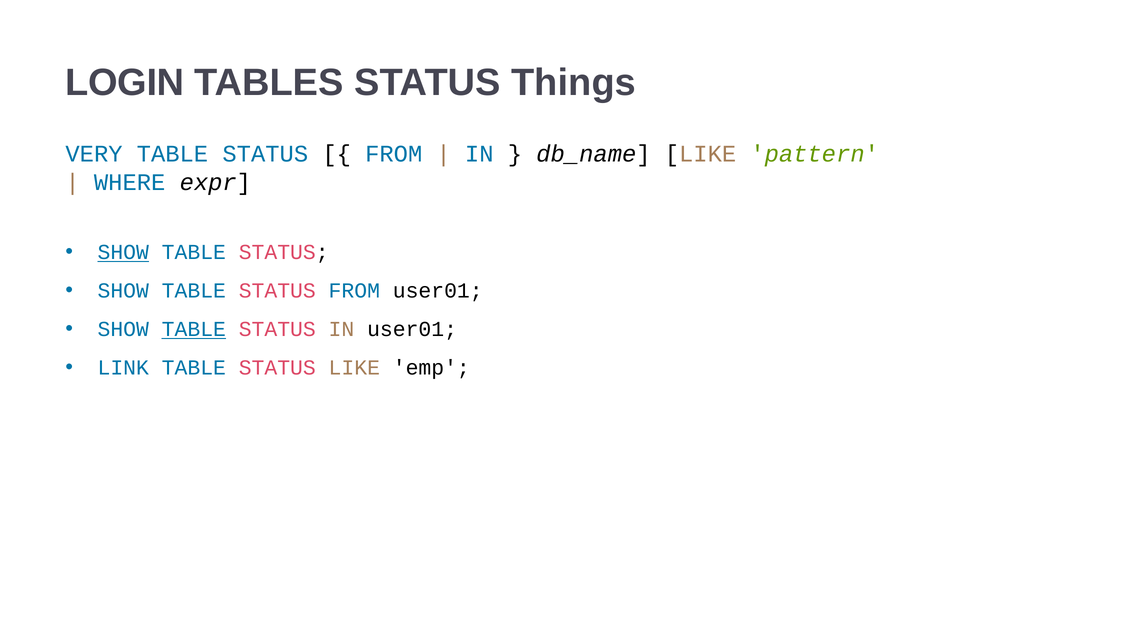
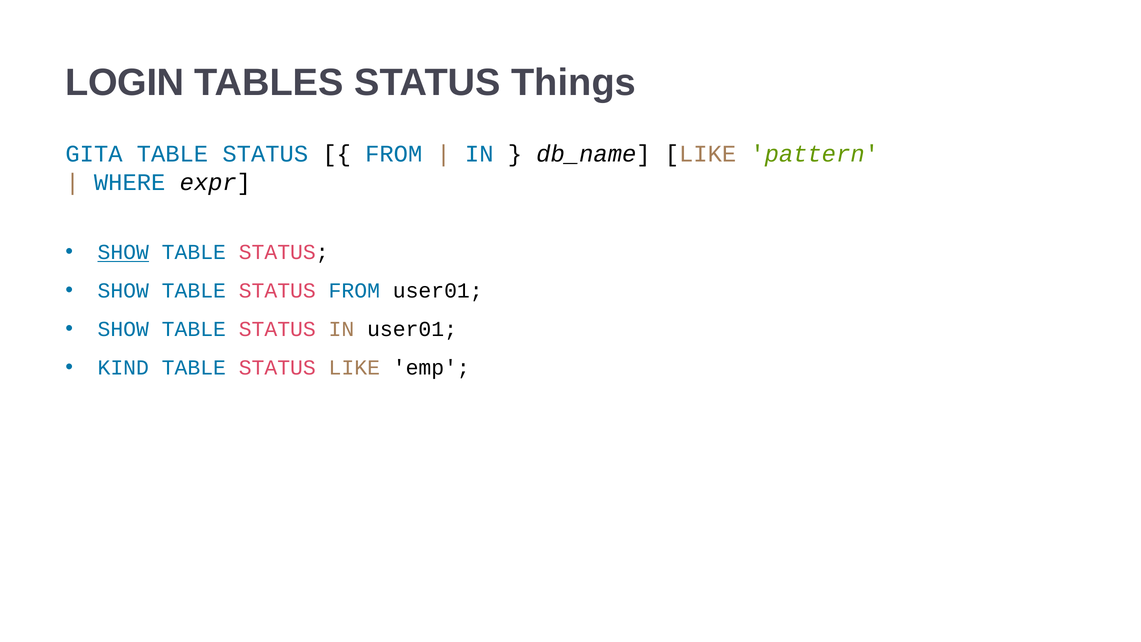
VERY: VERY -> GITA
TABLE at (194, 329) underline: present -> none
LINK: LINK -> KIND
